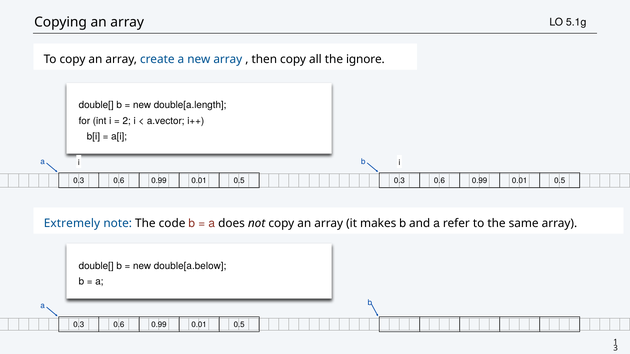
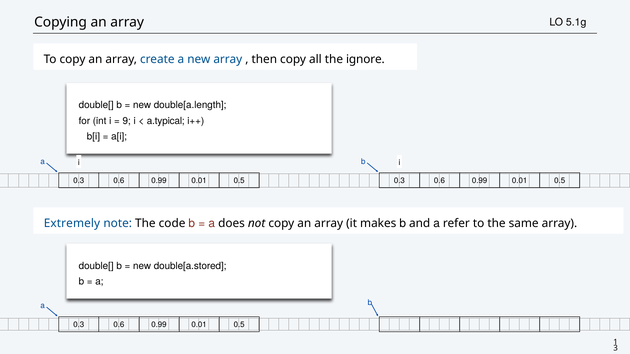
2: 2 -> 9
a.vector: a.vector -> a.typical
double[a.below: double[a.below -> double[a.stored
